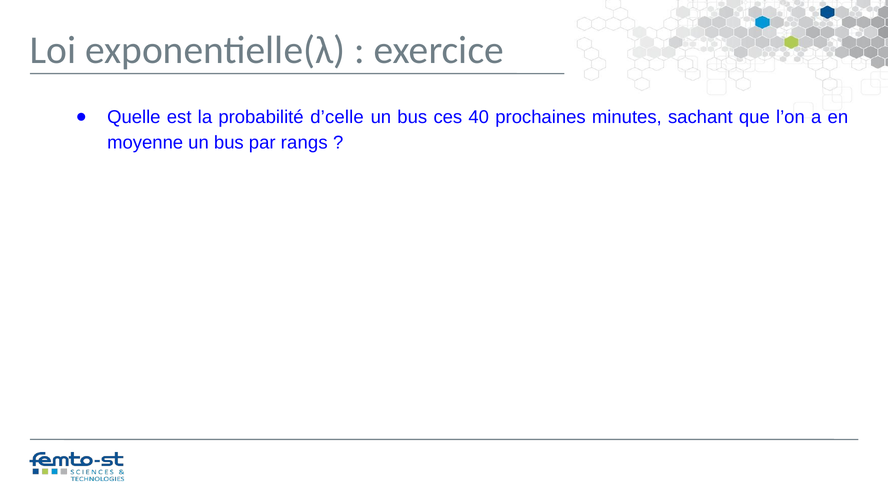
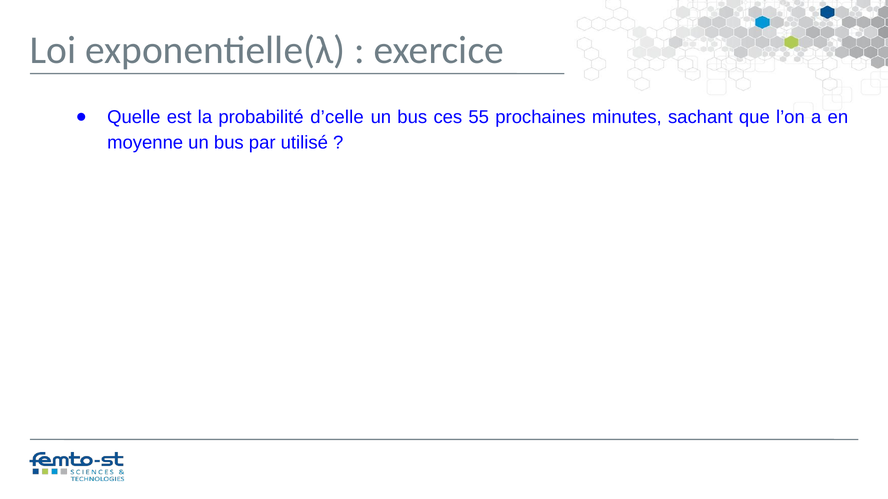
40: 40 -> 55
rangs: rangs -> utilisé
